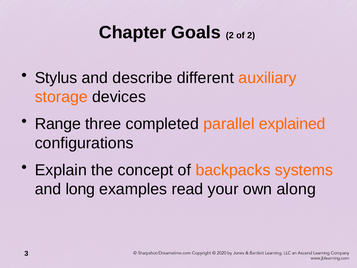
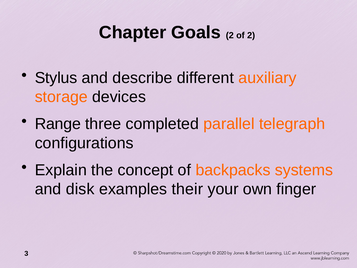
explained: explained -> telegraph
long: long -> disk
read: read -> their
along: along -> finger
